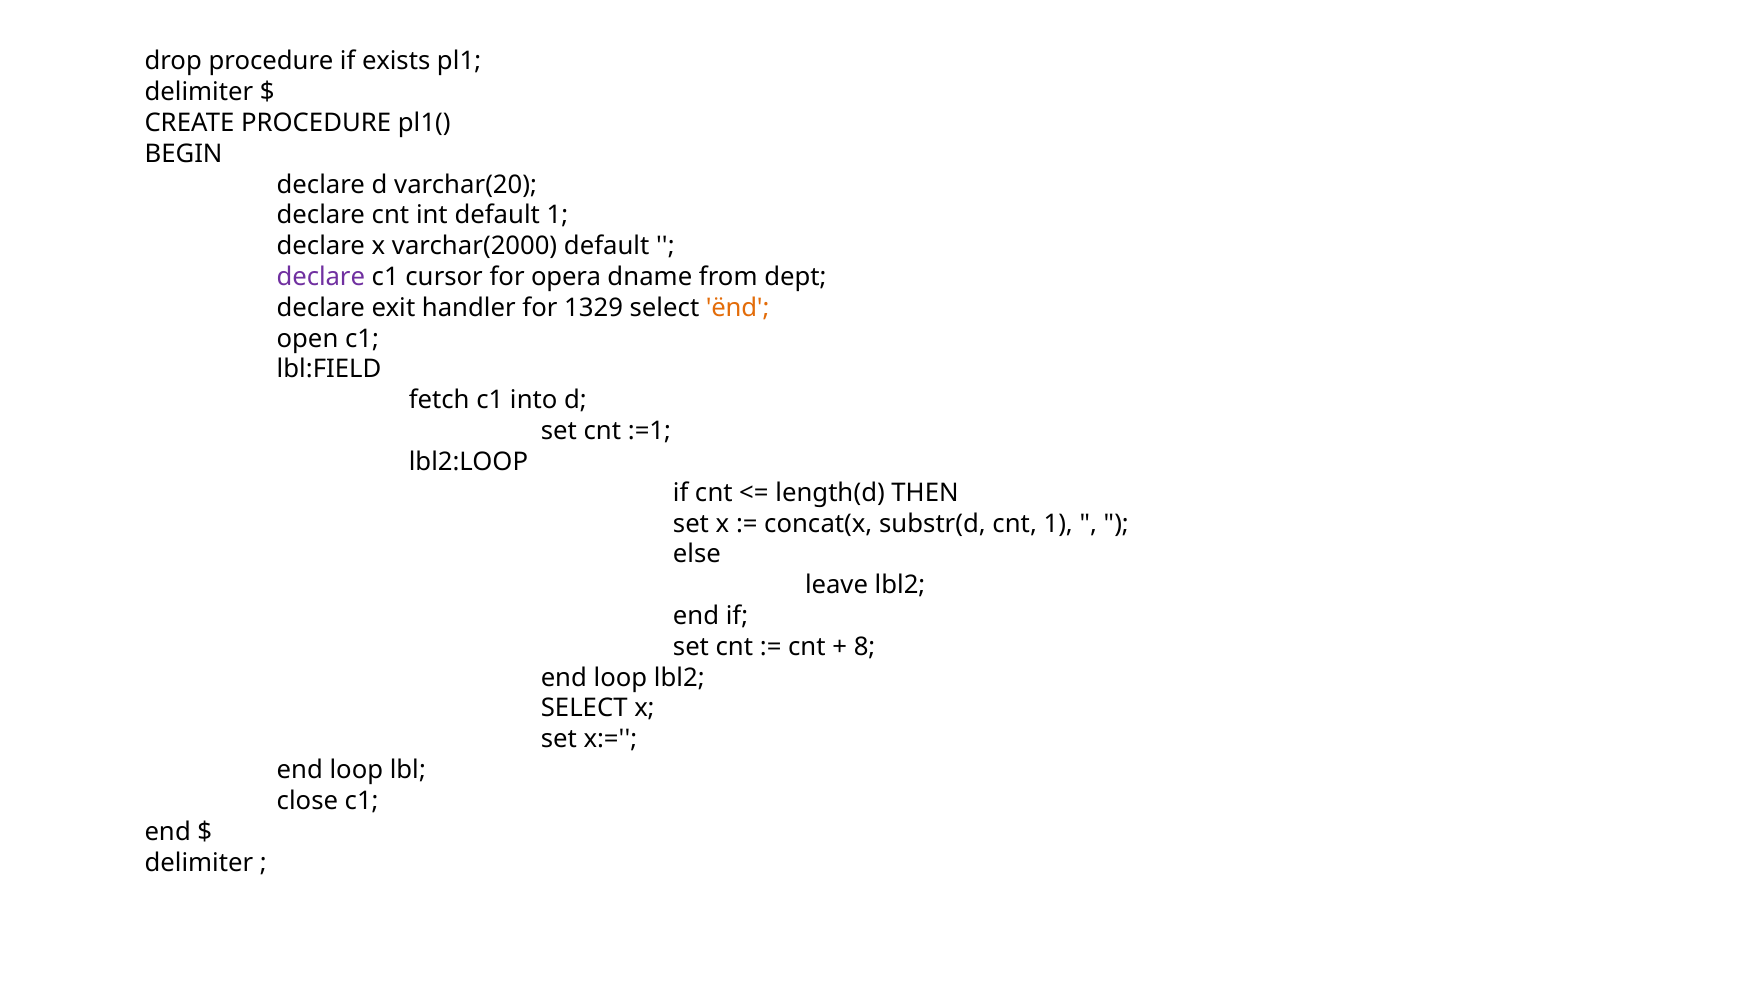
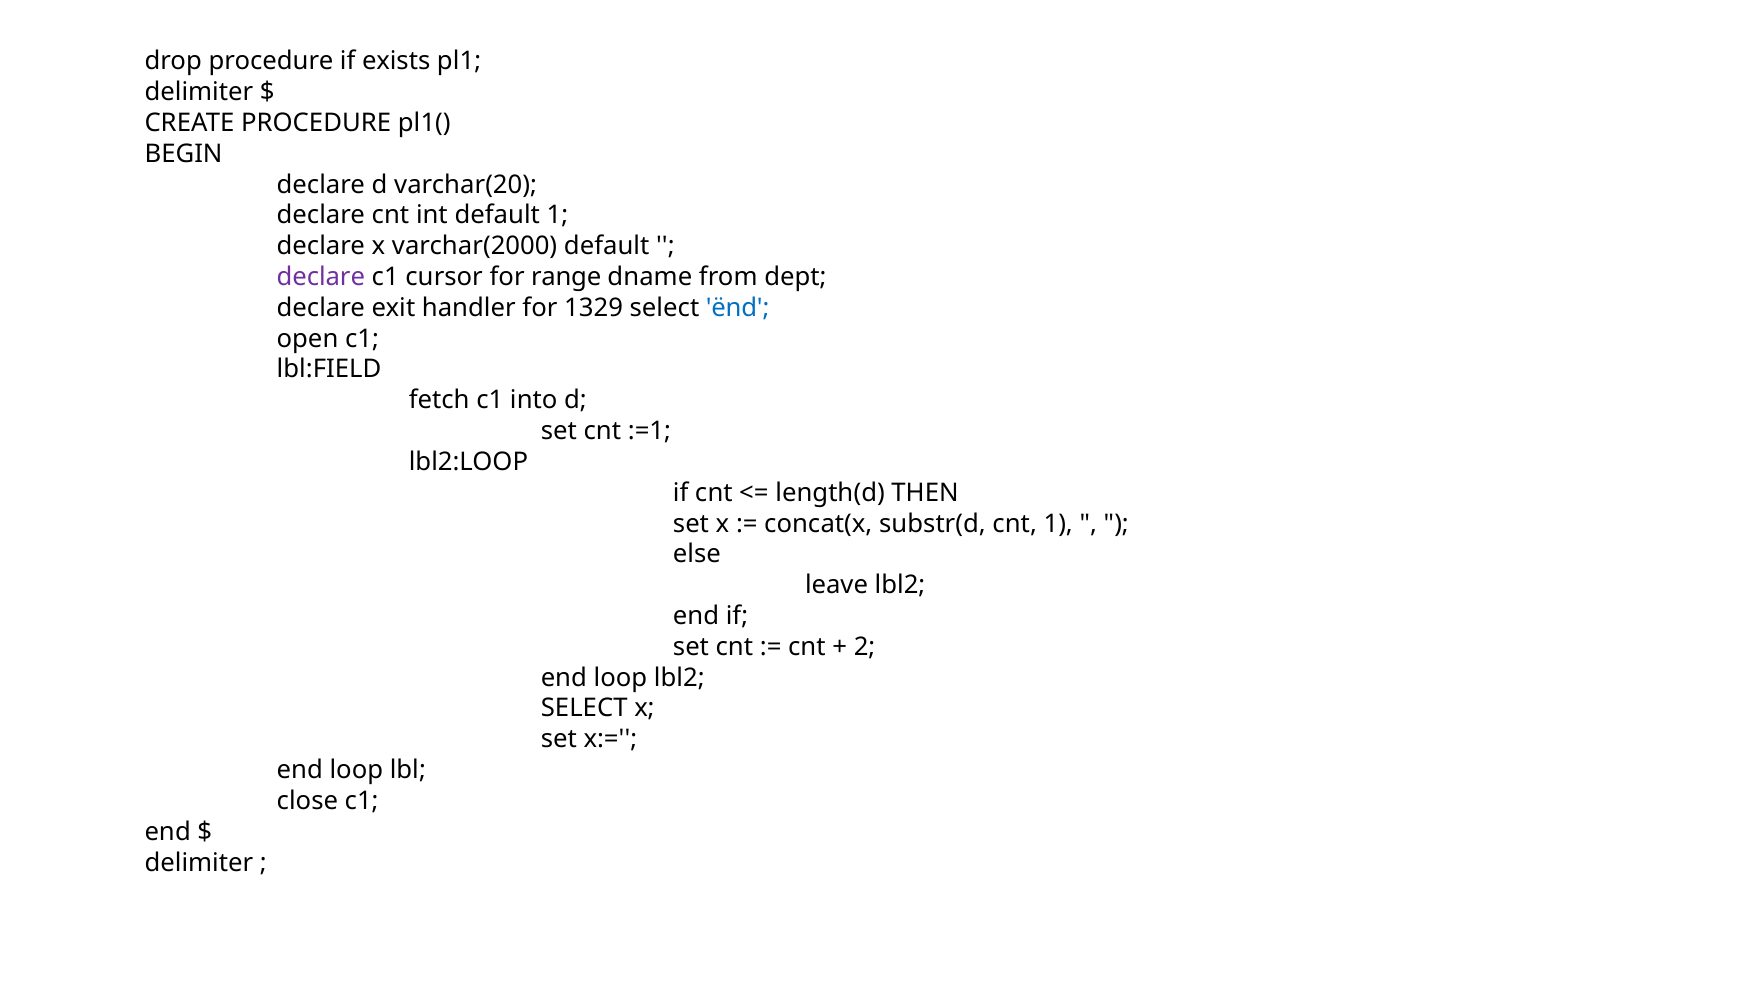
opera: opera -> range
ënd colour: orange -> blue
8: 8 -> 2
